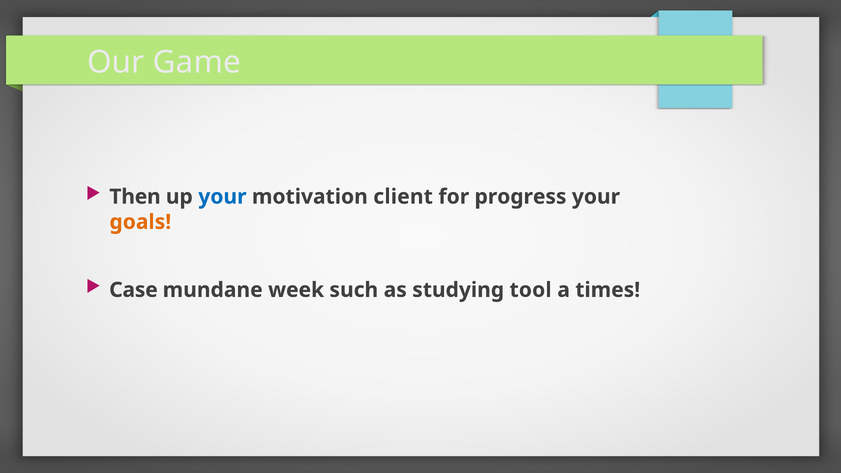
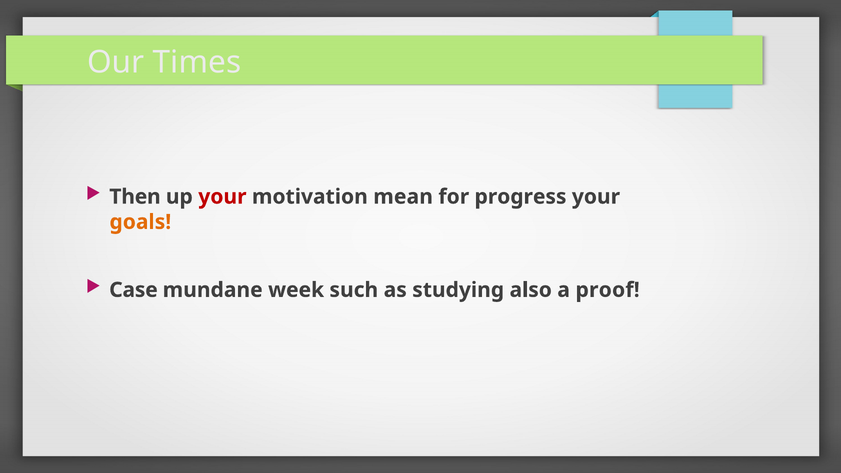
Game: Game -> Times
your at (222, 197) colour: blue -> red
client: client -> mean
tool: tool -> also
times: times -> proof
